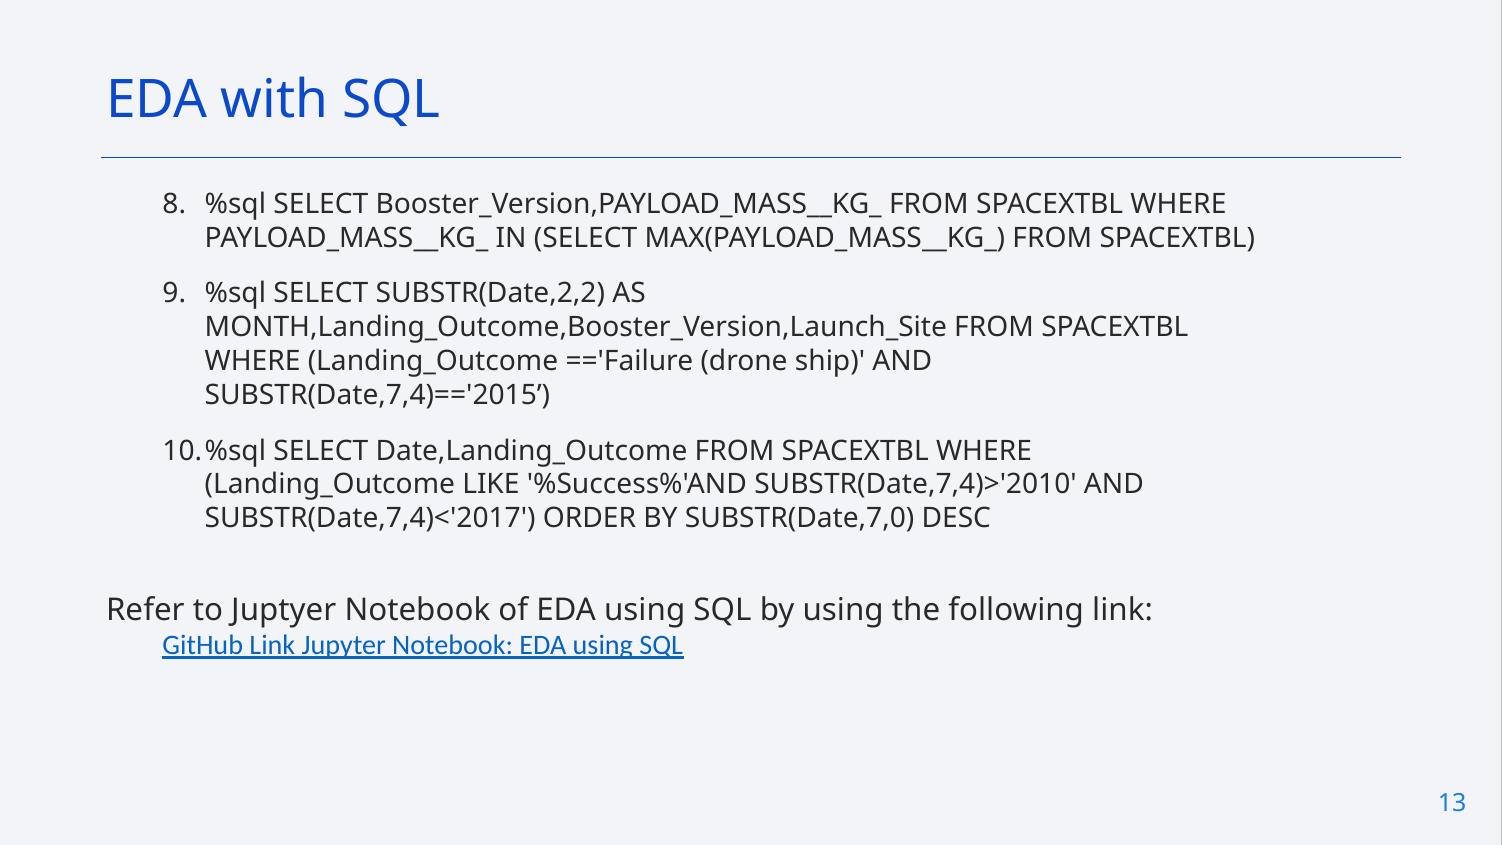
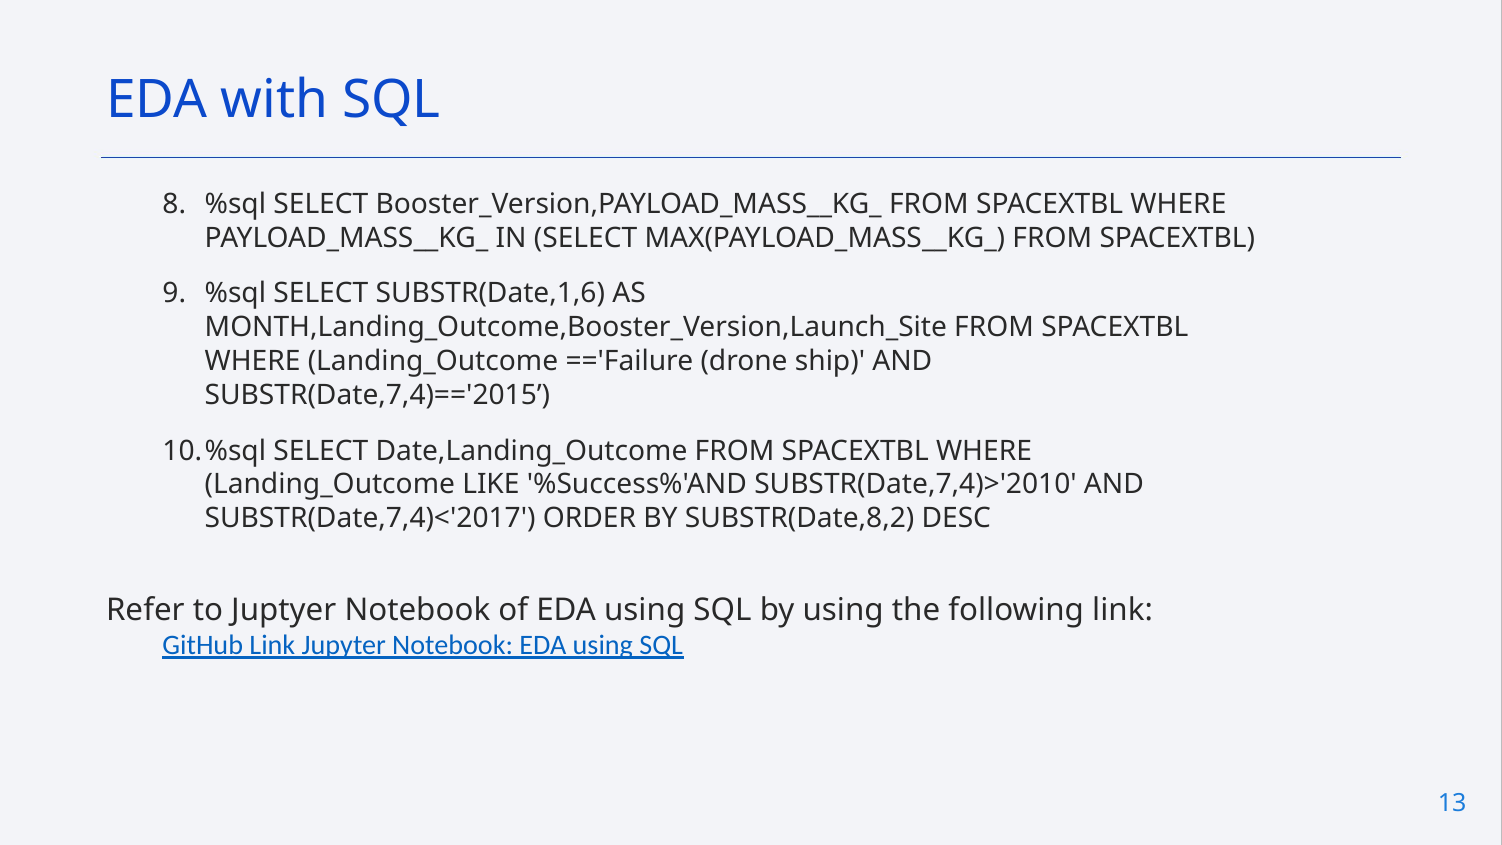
SUBSTR(Date,2,2: SUBSTR(Date,2,2 -> SUBSTR(Date,1,6
SUBSTR(Date,7,0: SUBSTR(Date,7,0 -> SUBSTR(Date,8,2
